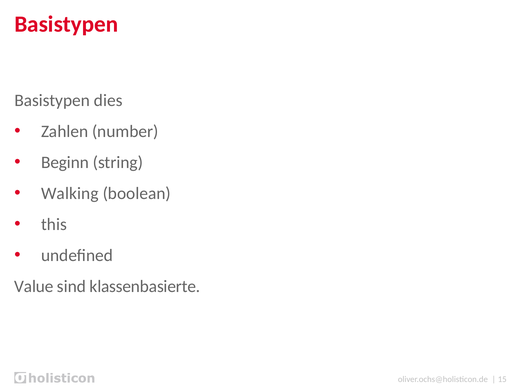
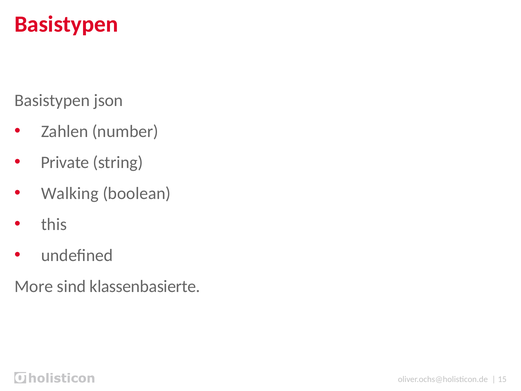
dies: dies -> json
Beginn: Beginn -> Private
Value: Value -> More
